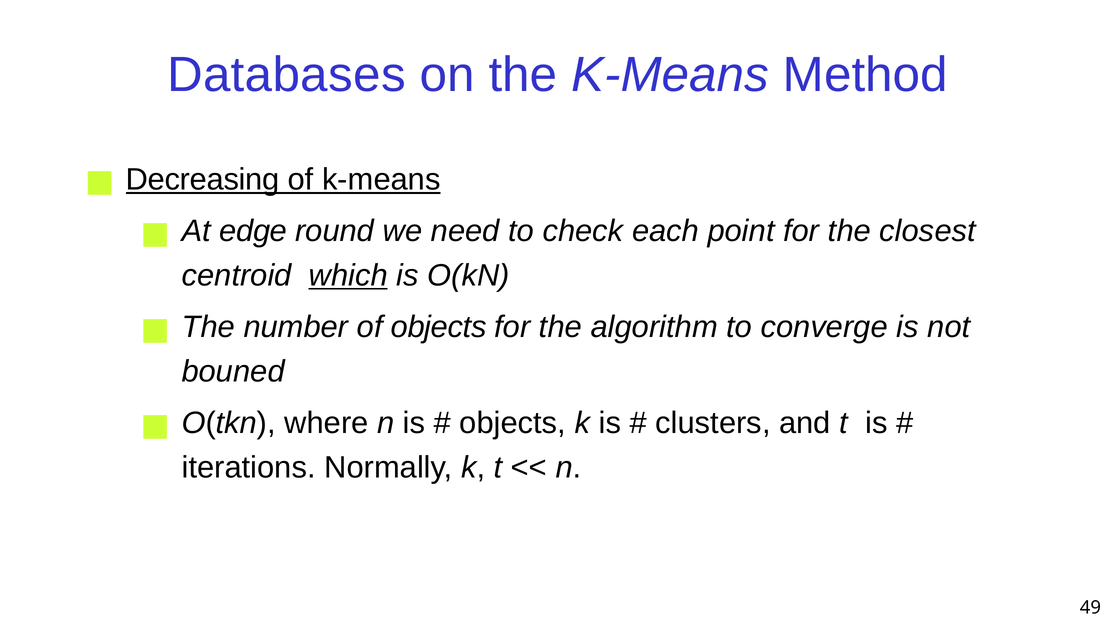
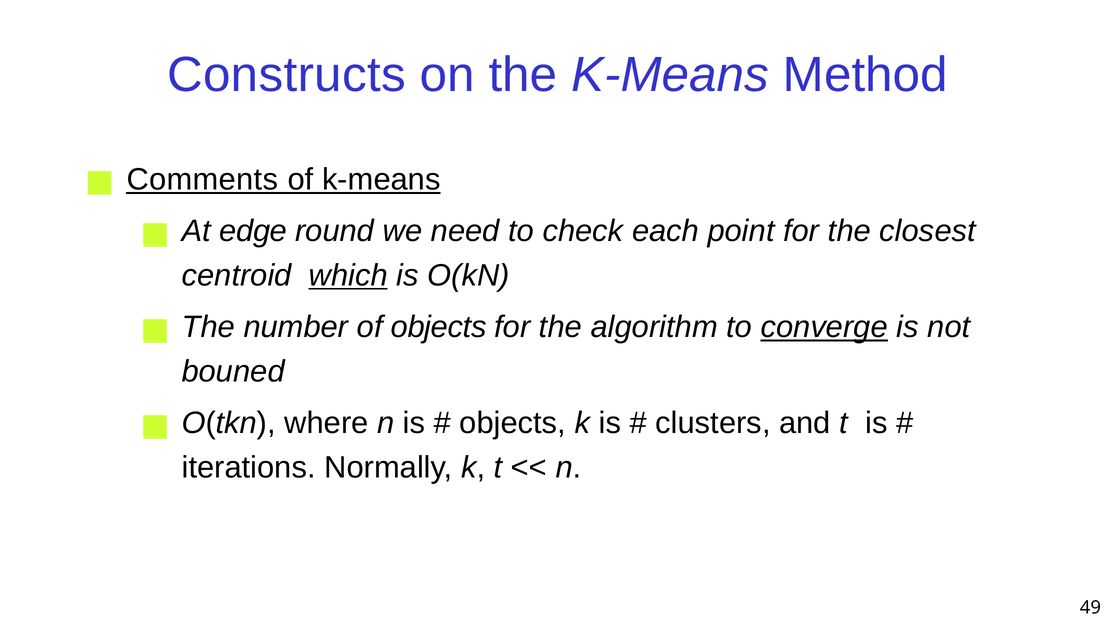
Databases: Databases -> Constructs
Decreasing: Decreasing -> Comments
converge underline: none -> present
